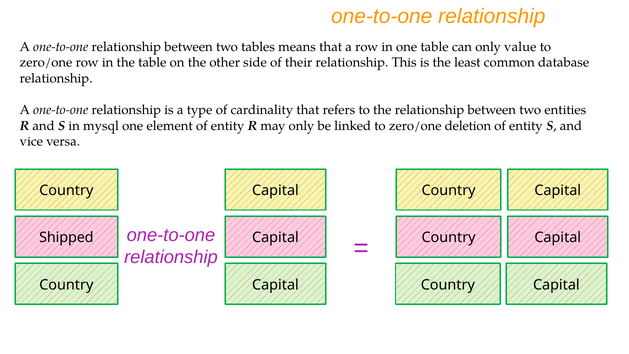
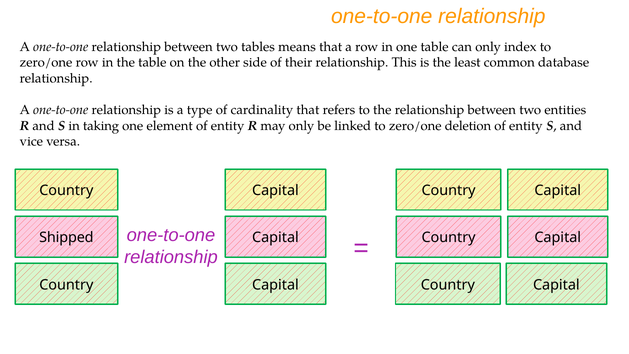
value: value -> index
mysql: mysql -> taking
